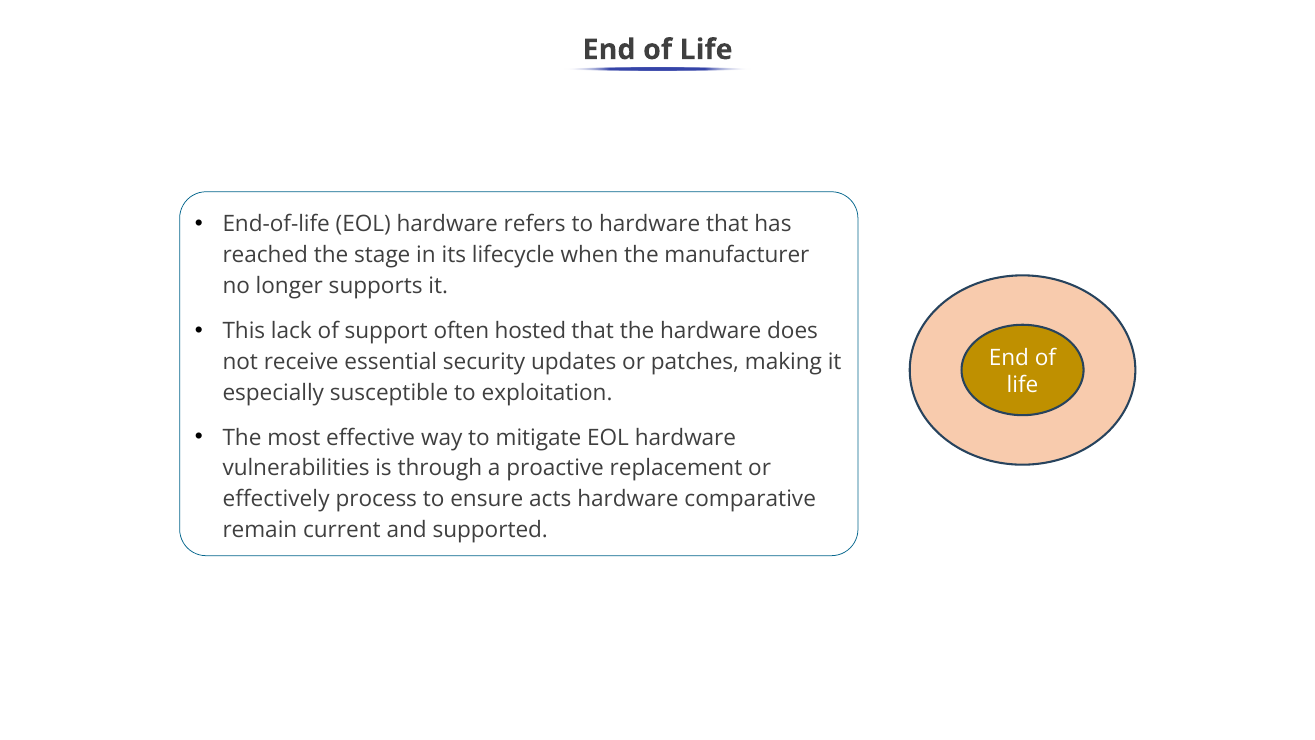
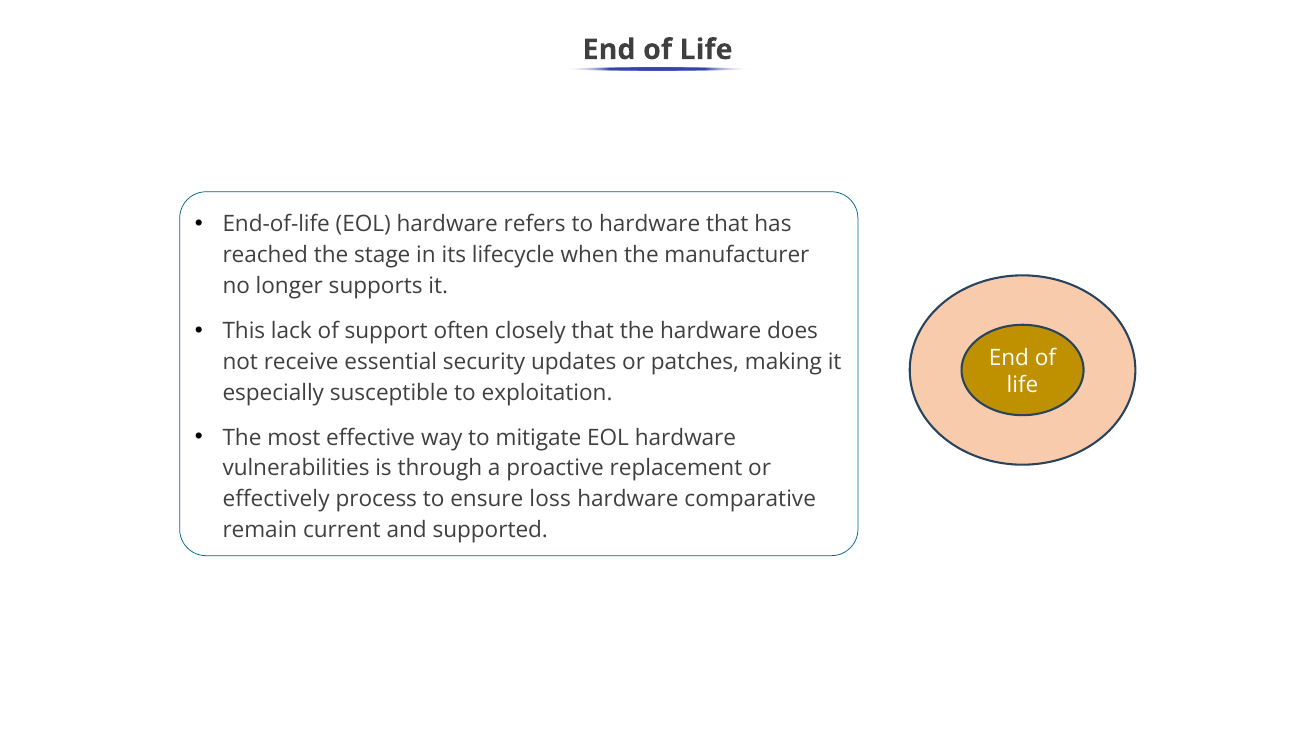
hosted: hosted -> closely
acts: acts -> loss
